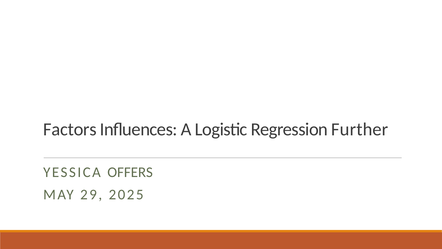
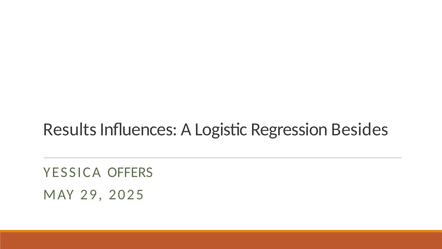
Factors: Factors -> Results
Further: Further -> Besides
